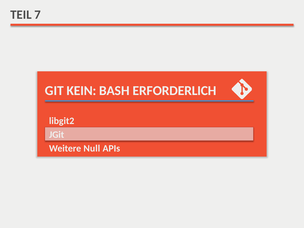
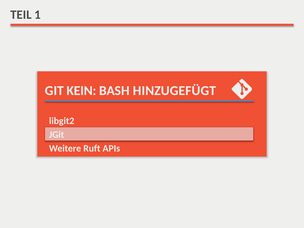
7: 7 -> 1
ERFORDERLICH: ERFORDERLICH -> HINZUGEFÜGT
Null: Null -> Ruft
